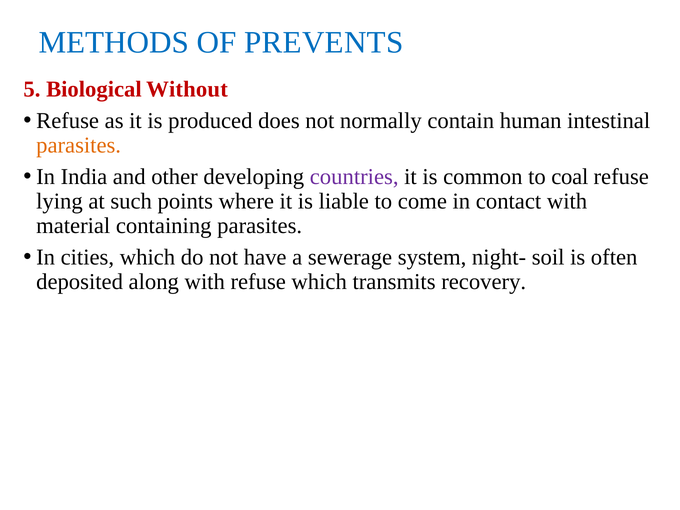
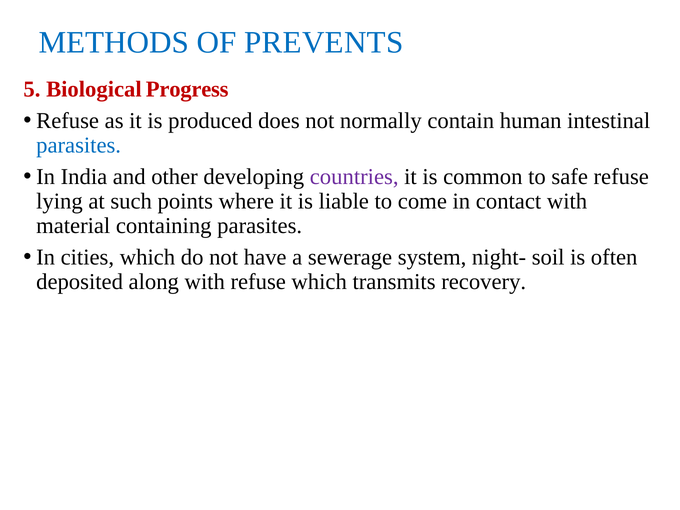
Without: Without -> Progress
parasites at (79, 145) colour: orange -> blue
coal: coal -> safe
